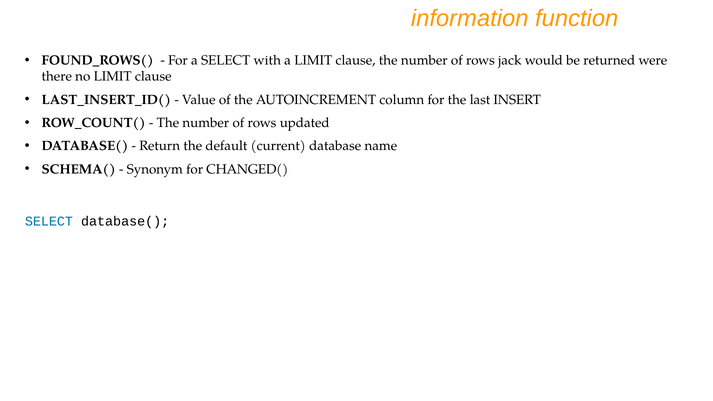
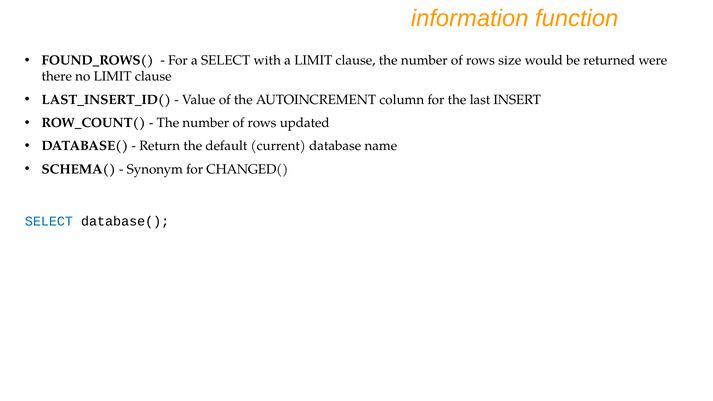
jack: jack -> size
